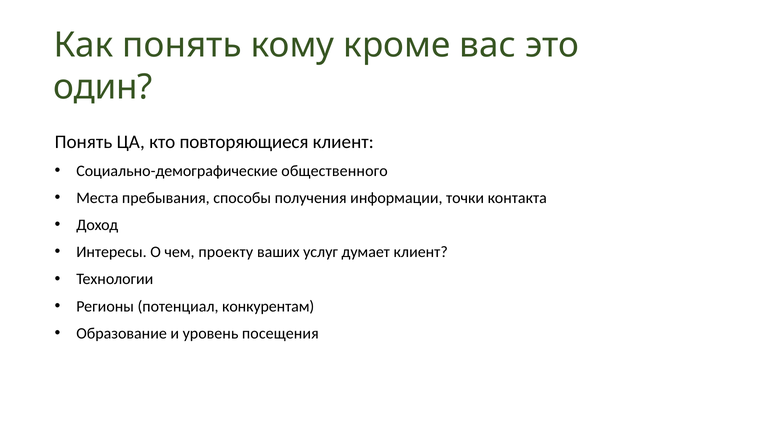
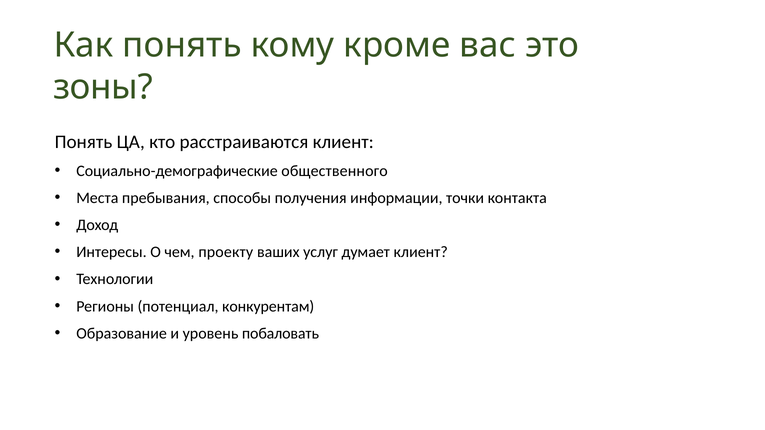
один: один -> зоны
повторяющиеся: повторяющиеся -> расстраиваются
посещения: посещения -> побаловать
